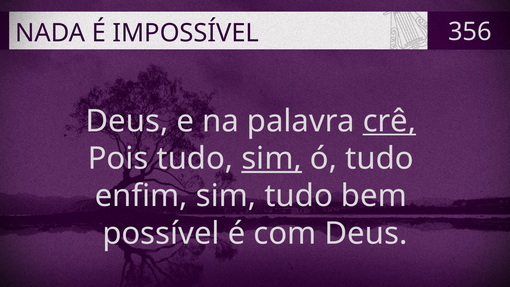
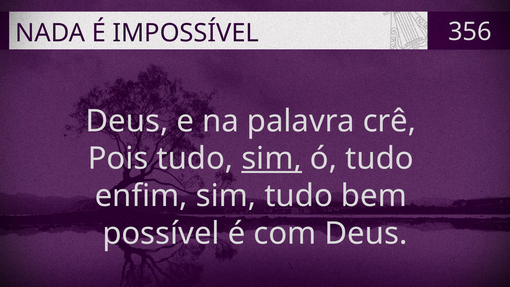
crê underline: present -> none
